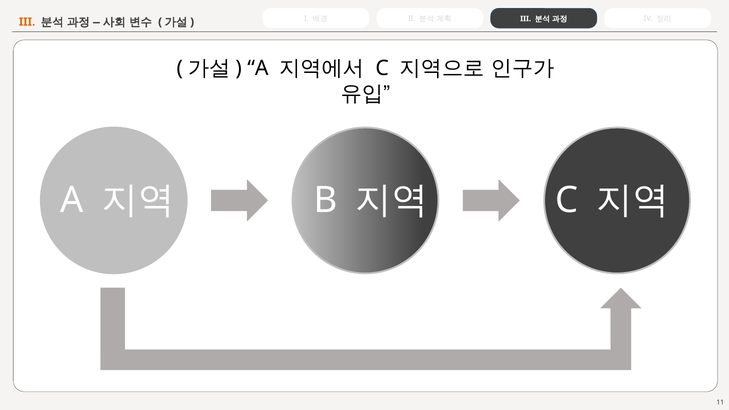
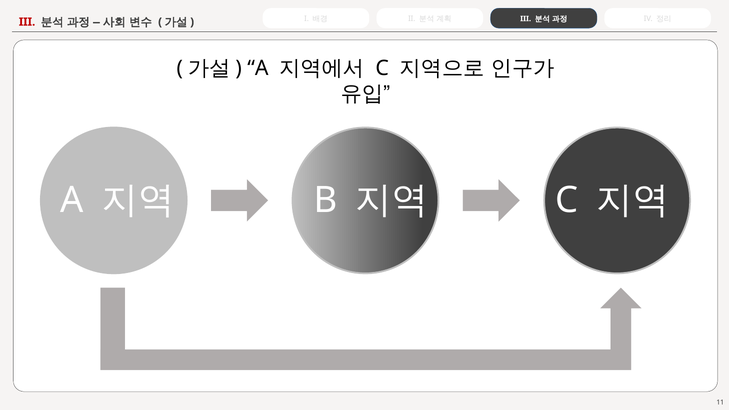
III at (27, 22) colour: orange -> red
